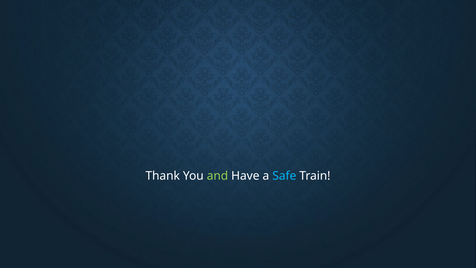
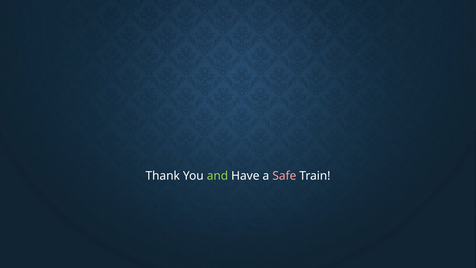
Safe colour: light blue -> pink
